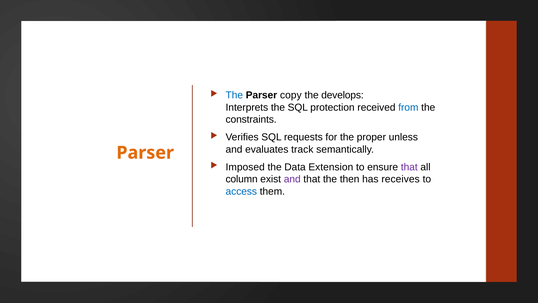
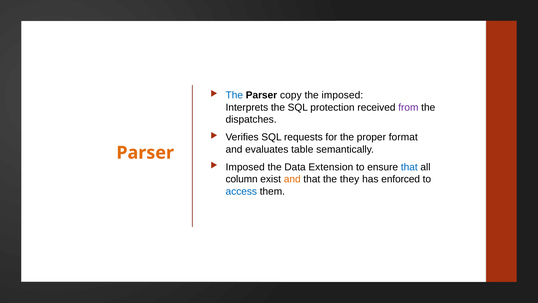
the develops: develops -> imposed
from colour: blue -> purple
constraints: constraints -> dispatches
unless: unless -> format
track: track -> table
that at (409, 167) colour: purple -> blue
and at (292, 179) colour: purple -> orange
then: then -> they
receives: receives -> enforced
